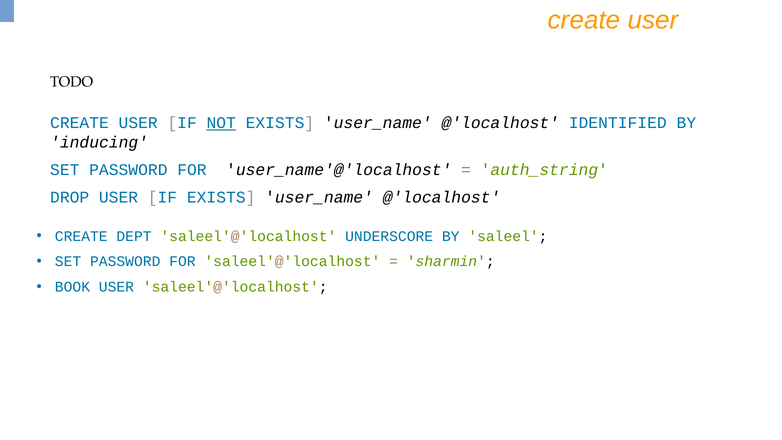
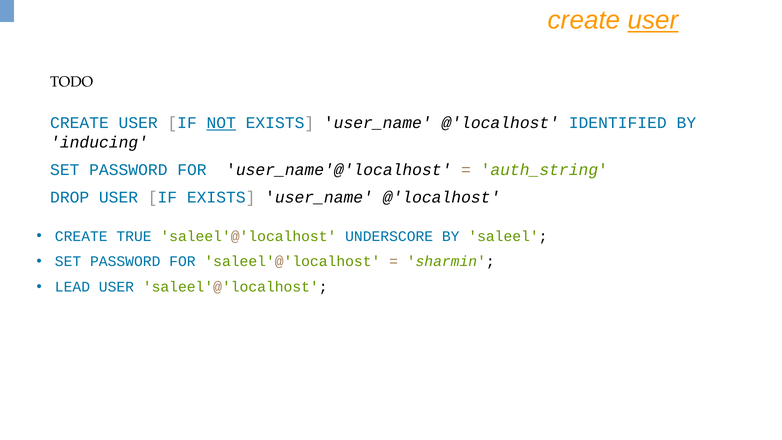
user at (653, 20) underline: none -> present
DEPT: DEPT -> TRUE
BOOK: BOOK -> LEAD
